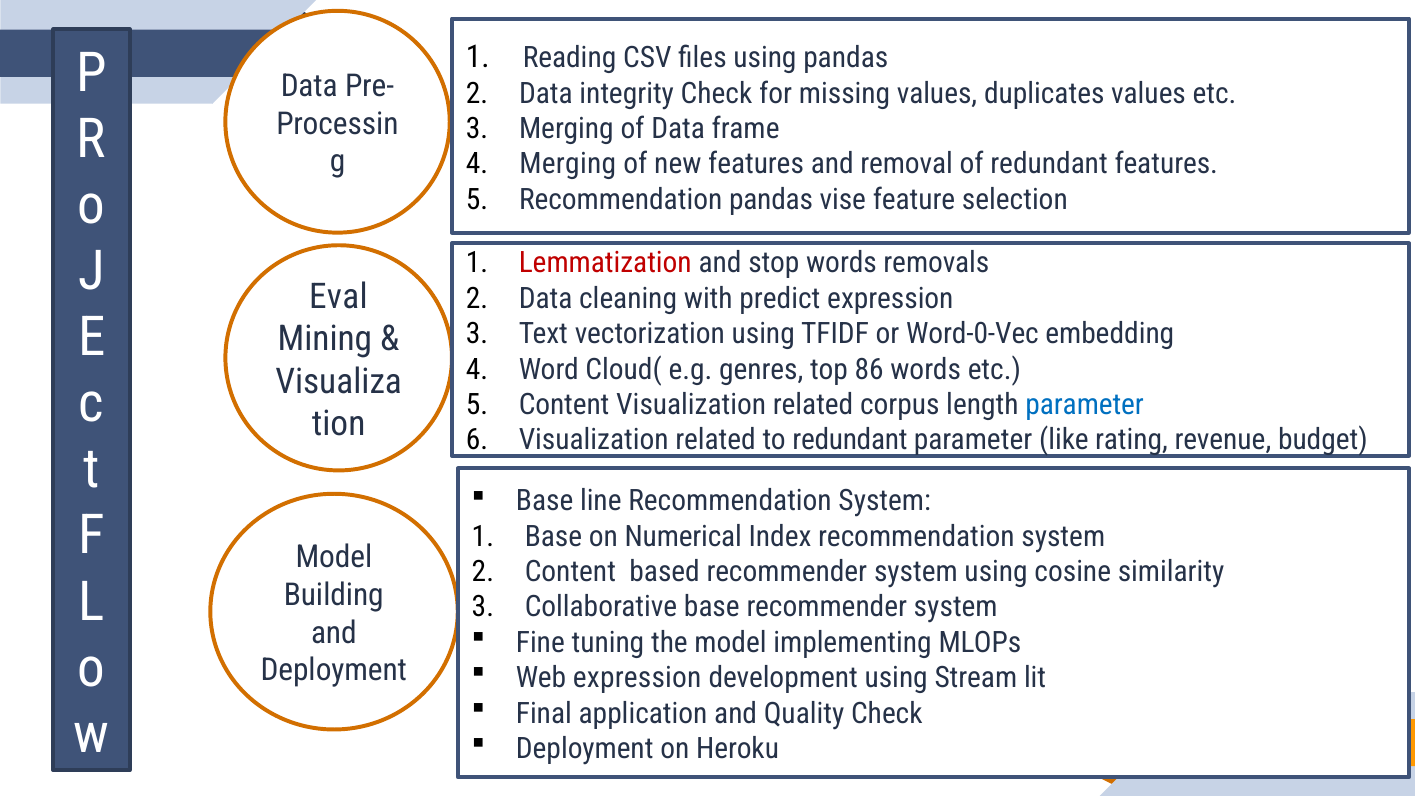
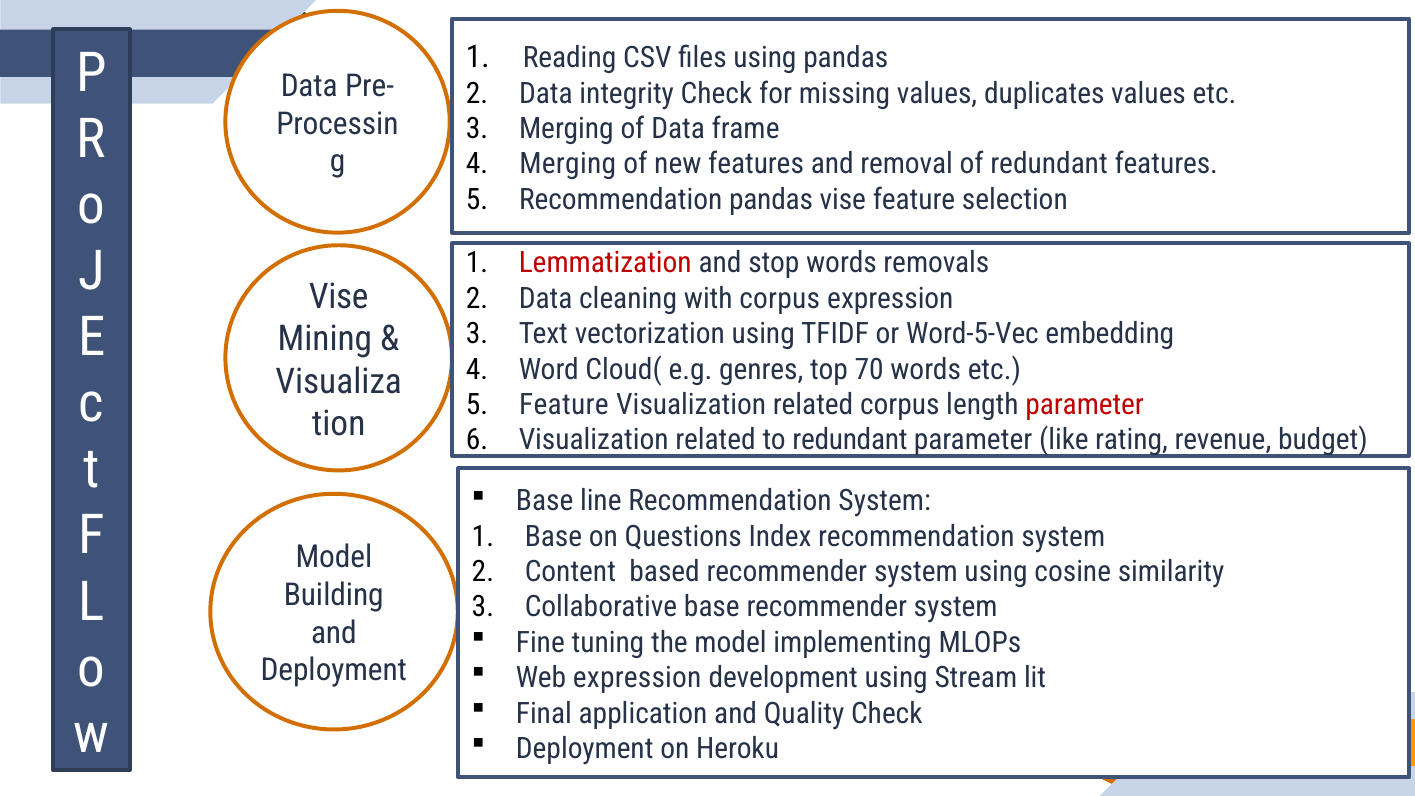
Eval at (338, 297): Eval -> Vise
with predict: predict -> corpus
Word-0-Vec: Word-0-Vec -> Word-5-Vec
86: 86 -> 70
Content at (564, 405): Content -> Feature
parameter at (1085, 405) colour: blue -> red
Numerical: Numerical -> Questions
